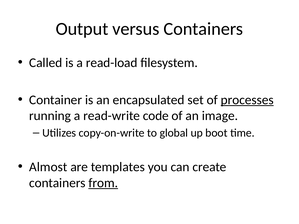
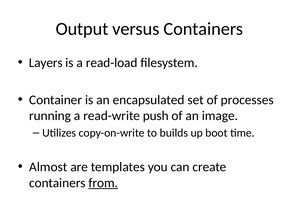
Called: Called -> Layers
processes underline: present -> none
code: code -> push
global: global -> builds
